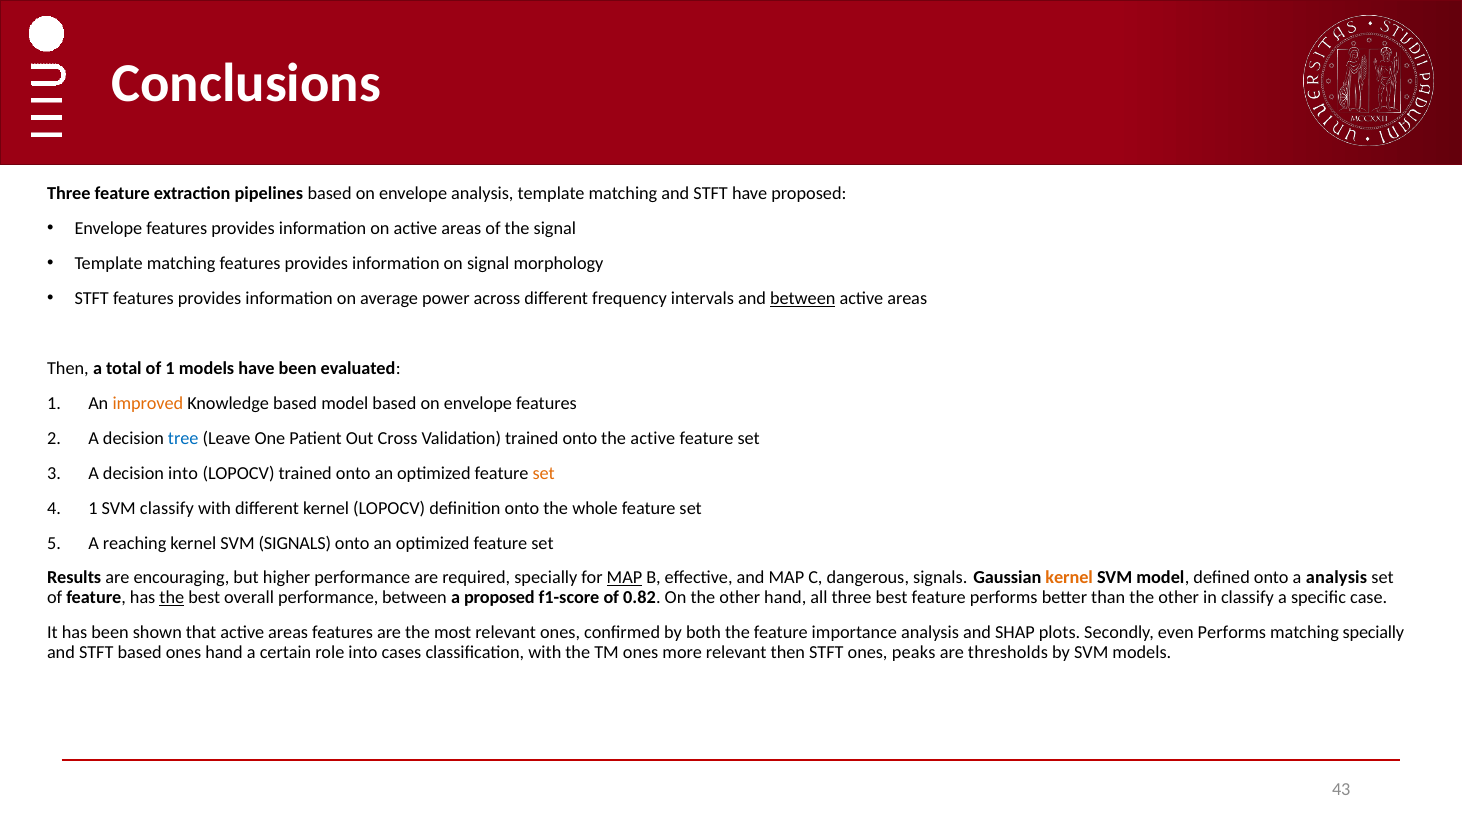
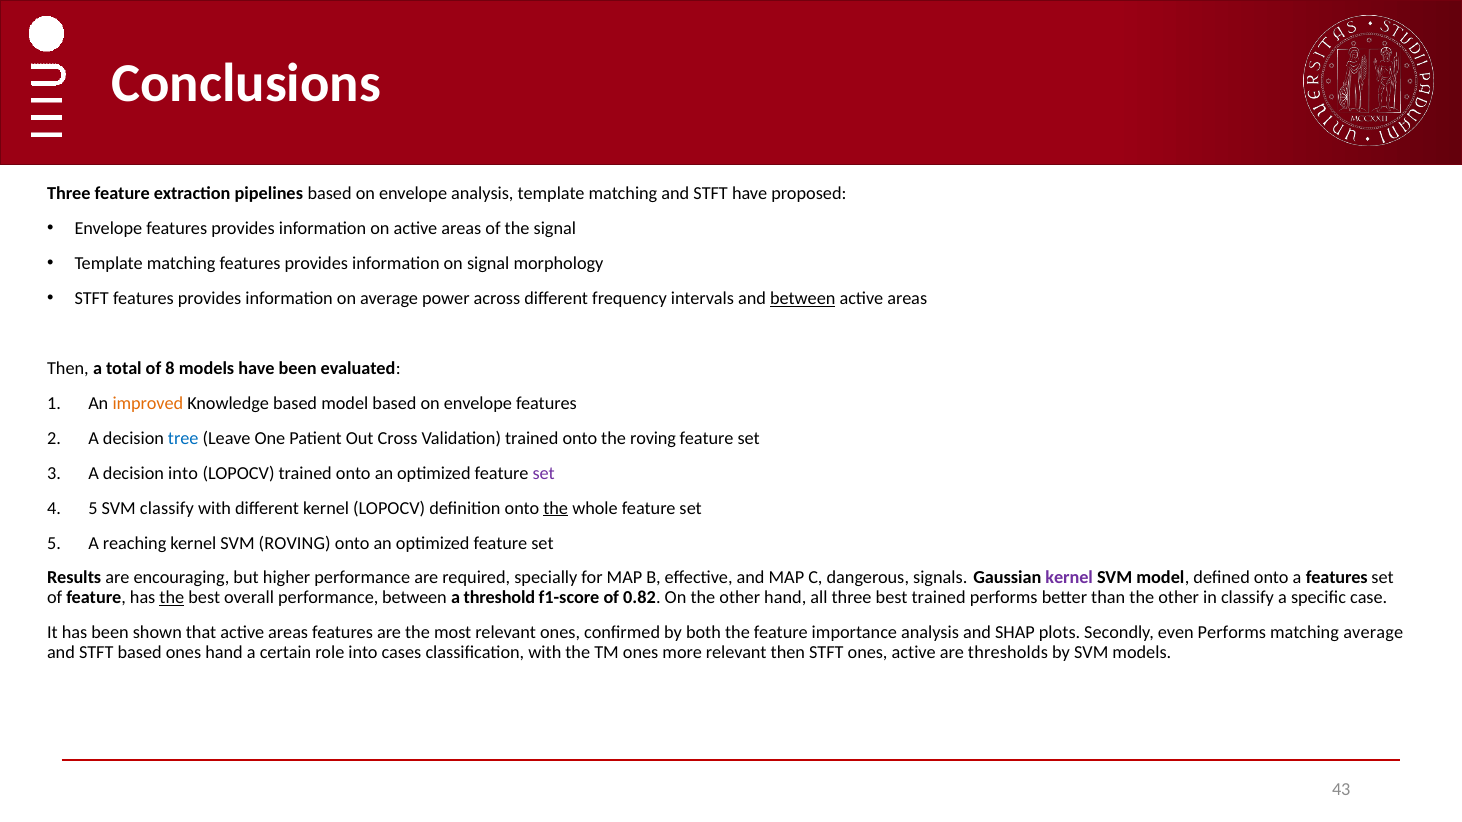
of 1: 1 -> 8
the active: active -> roving
set at (544, 473) colour: orange -> purple
1 at (93, 508): 1 -> 5
the at (556, 508) underline: none -> present
SVM SIGNALS: SIGNALS -> ROVING
MAP at (625, 578) underline: present -> none
kernel at (1069, 578) colour: orange -> purple
a analysis: analysis -> features
a proposed: proposed -> threshold
best feature: feature -> trained
matching specially: specially -> average
ones peaks: peaks -> active
